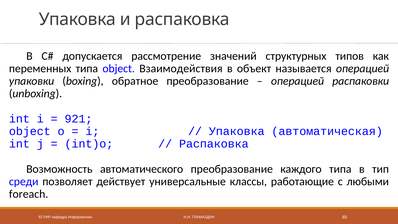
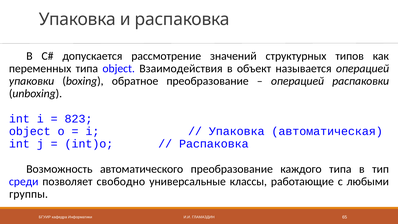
921: 921 -> 823
действует: действует -> свободно
fоreach: fоreach -> группы
